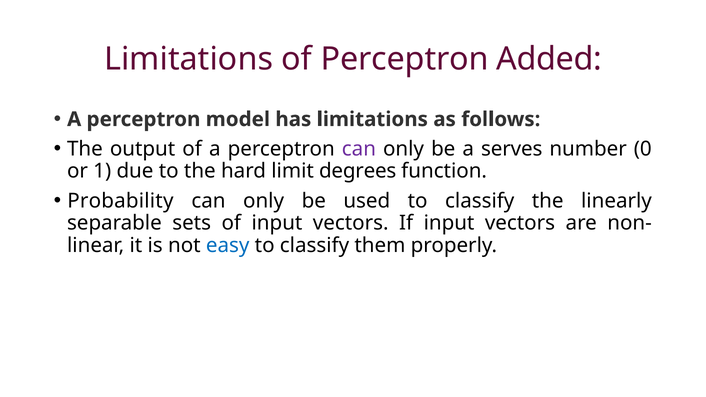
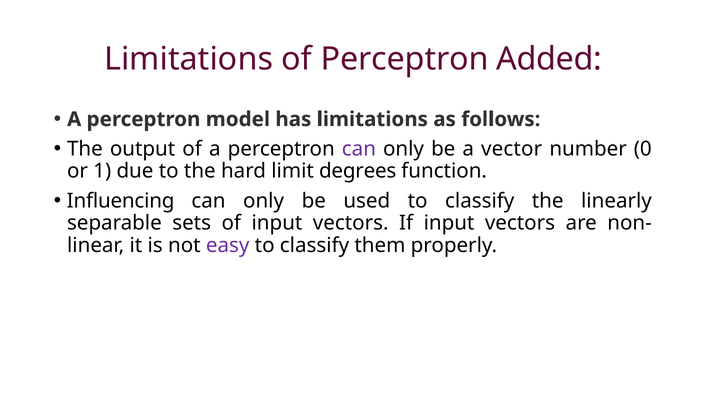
serves: serves -> vector
Probability: Probability -> Influencing
easy colour: blue -> purple
